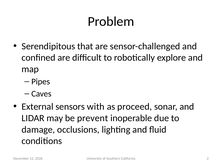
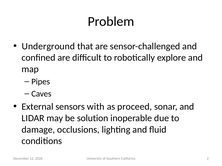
Serendipitous: Serendipitous -> Underground
prevent: prevent -> solution
